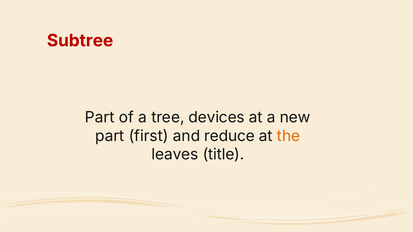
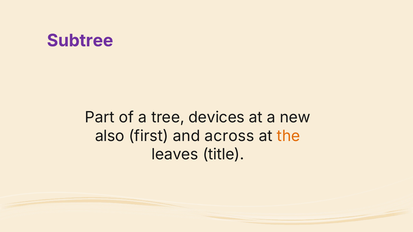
Subtree colour: red -> purple
part at (110, 136): part -> also
reduce: reduce -> across
